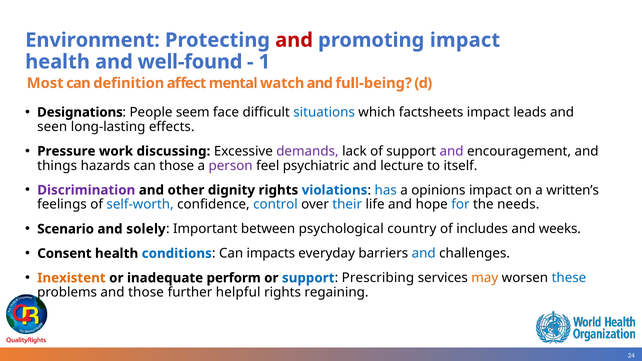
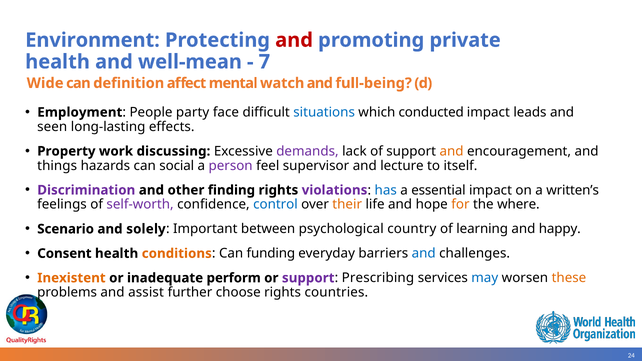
promoting impact: impact -> private
well-found: well-found -> well-mean
1: 1 -> 7
Most: Most -> Wide
Designations: Designations -> Employment
seem: seem -> party
factsheets: factsheets -> conducted
Pressure: Pressure -> Property
and at (452, 151) colour: purple -> orange
can those: those -> social
psychiatric: psychiatric -> supervisor
dignity: dignity -> finding
violations colour: blue -> purple
opinions: opinions -> essential
self-worth colour: blue -> purple
their colour: blue -> orange
for colour: blue -> orange
needs: needs -> where
includes: includes -> learning
weeks: weeks -> happy
conditions colour: blue -> orange
impacts: impacts -> funding
support at (308, 278) colour: blue -> purple
may colour: orange -> blue
these colour: blue -> orange
and those: those -> assist
helpful: helpful -> choose
regaining: regaining -> countries
